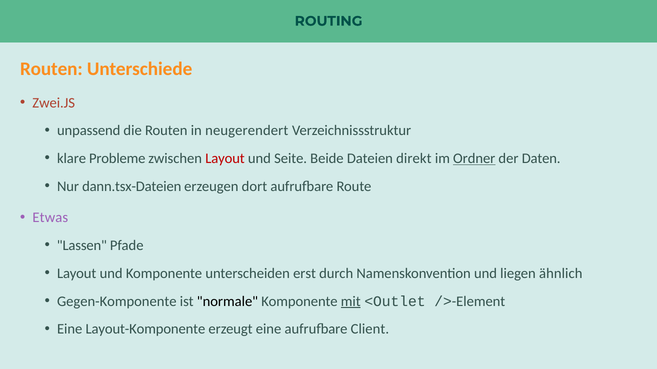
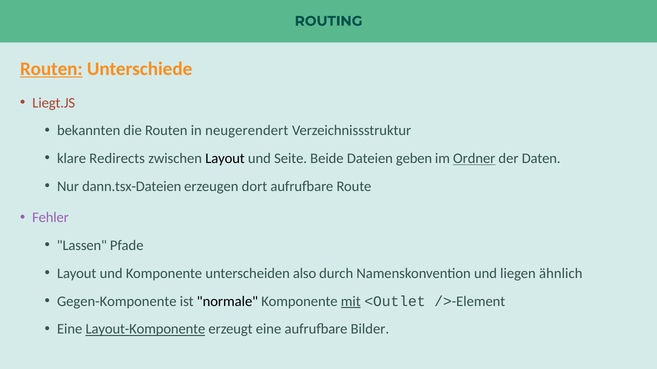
Routen at (51, 69) underline: none -> present
Zwei.JS: Zwei.JS -> Liegt.JS
unpassend: unpassend -> bekannten
Probleme: Probleme -> Redirects
Layout at (225, 159) colour: red -> black
direkt: direkt -> geben
Etwas: Etwas -> Fehler
erst: erst -> also
Layout-Komponente underline: none -> present
Client: Client -> Bilder
